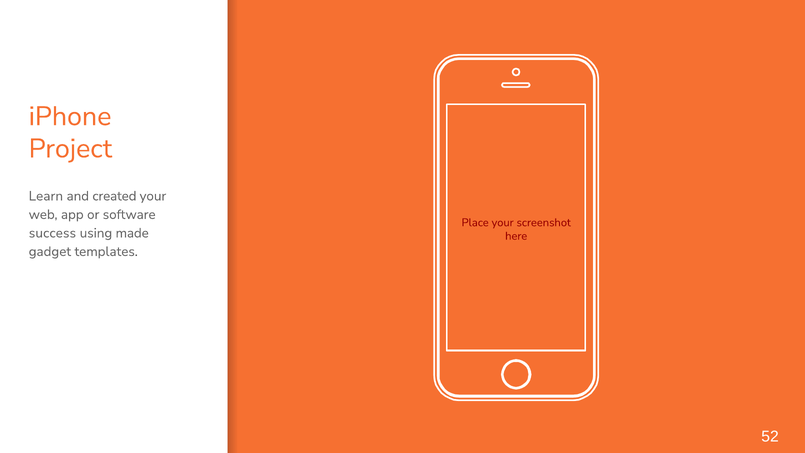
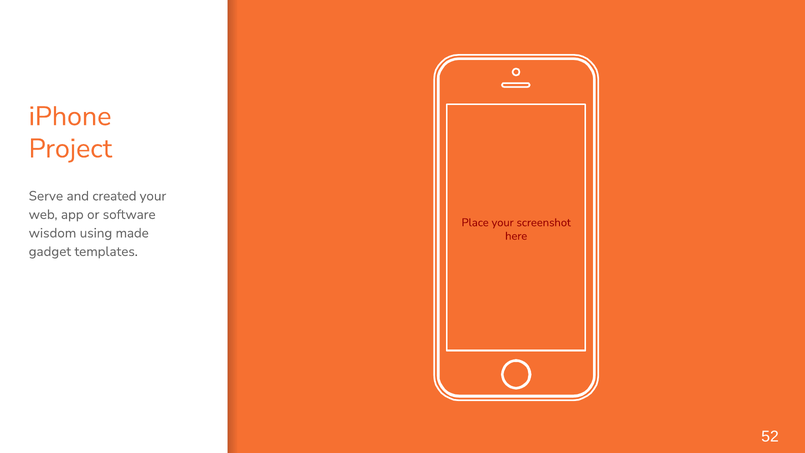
Learn: Learn -> Serve
success: success -> wisdom
